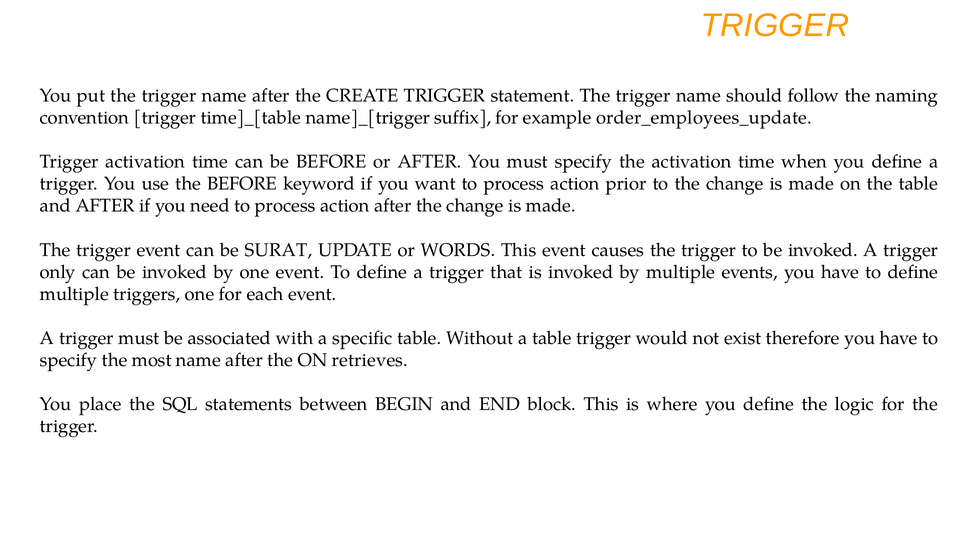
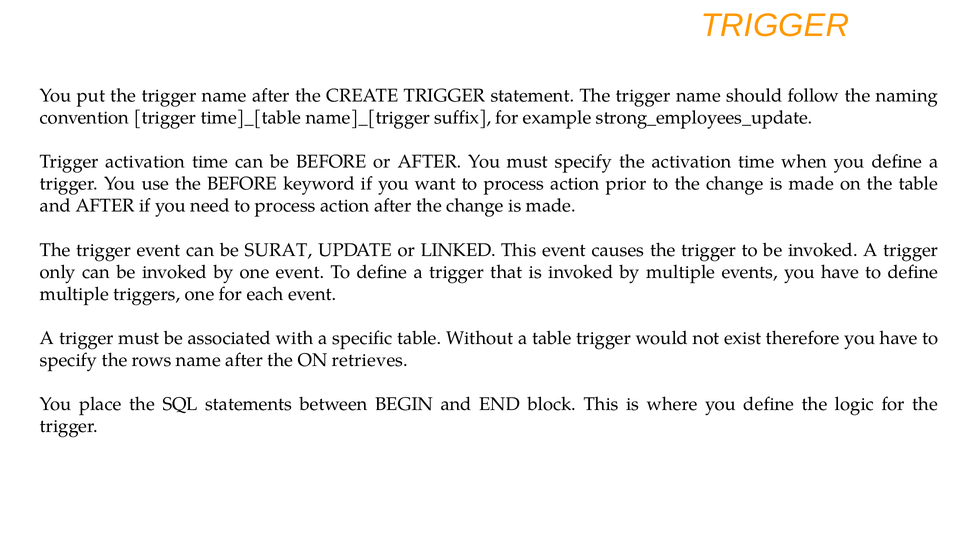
order_employees_update: order_employees_update -> strong_employees_update
WORDS: WORDS -> LINKED
most: most -> rows
